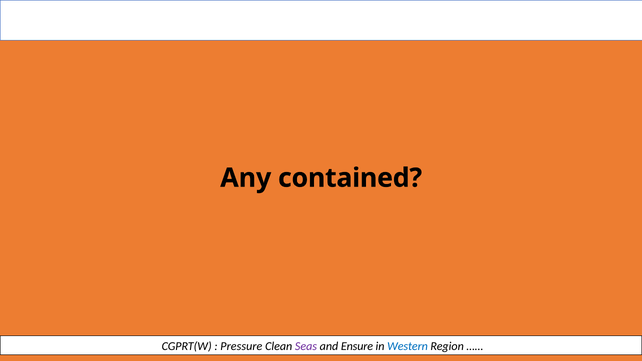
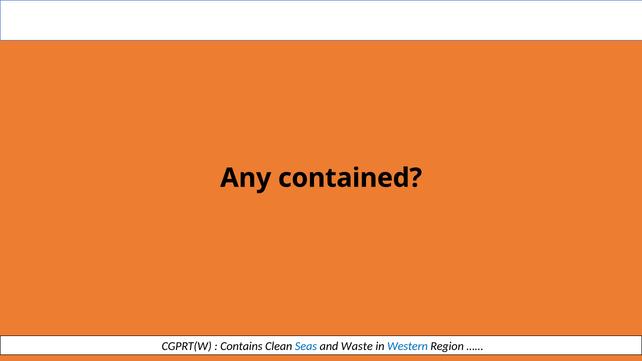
Pressure: Pressure -> Contains
Seas colour: purple -> blue
Ensure: Ensure -> Waste
